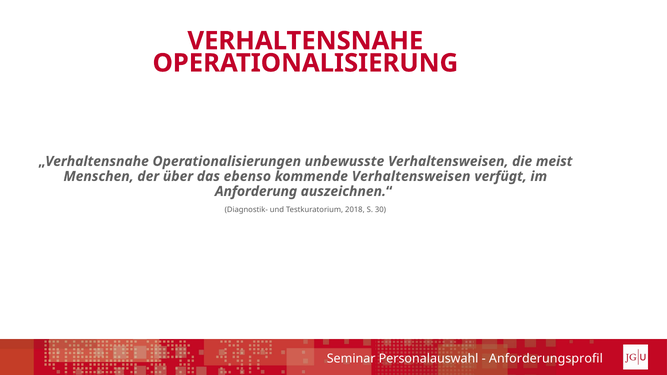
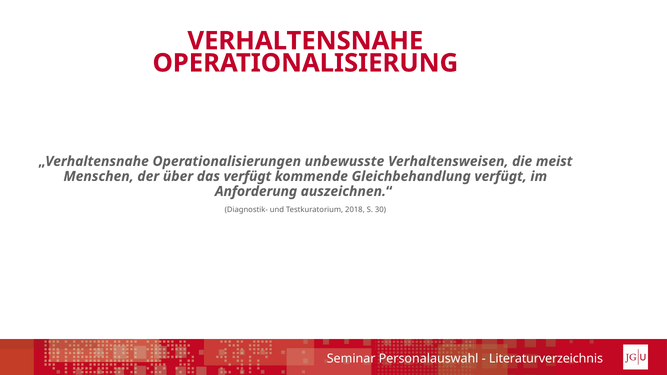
das ebenso: ebenso -> verfügt
kommende Verhaltensweisen: Verhaltensweisen -> Gleichbehandlung
Anforderungsprofil: Anforderungsprofil -> Literaturverzeichnis
